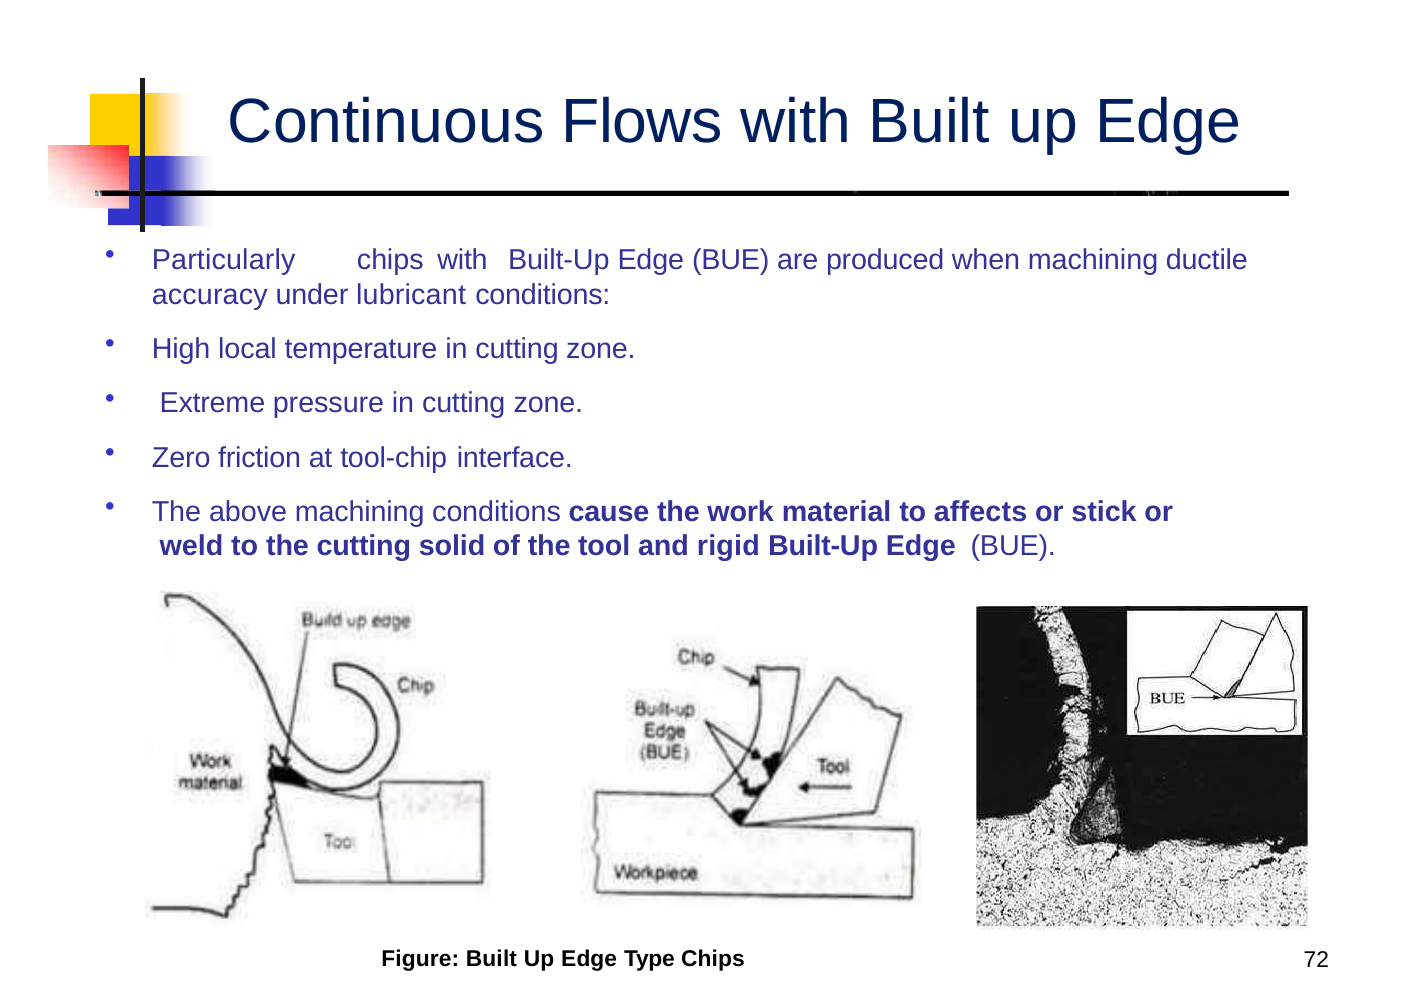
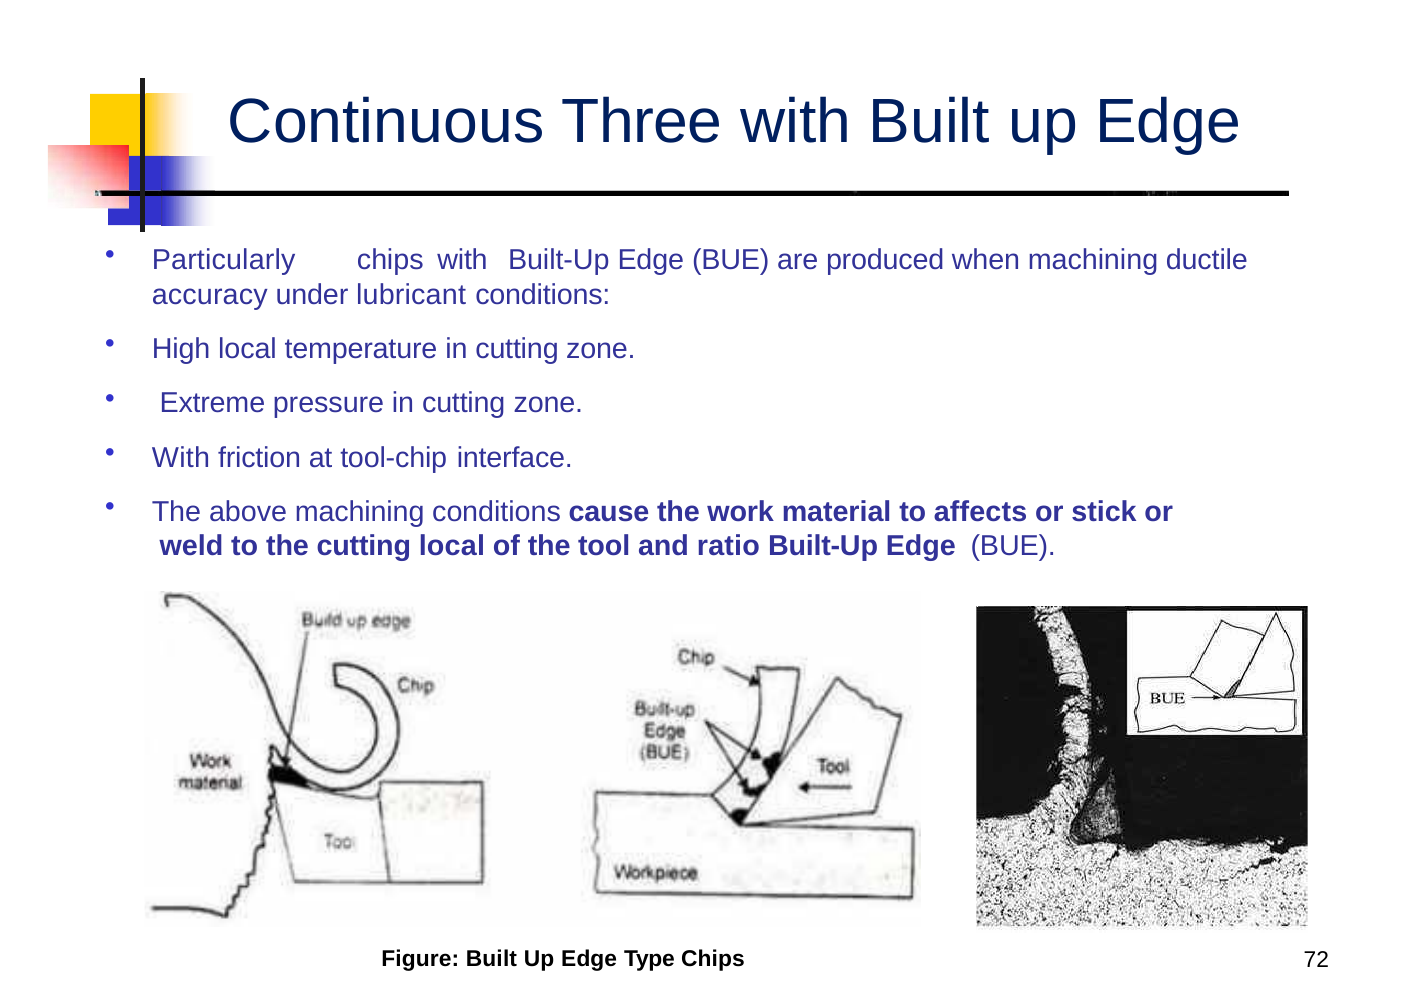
Flows: Flows -> Three
Zero at (181, 457): Zero -> With
cutting solid: solid -> local
rigid: rigid -> ratio
